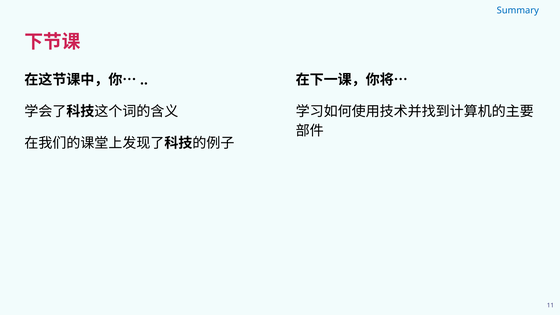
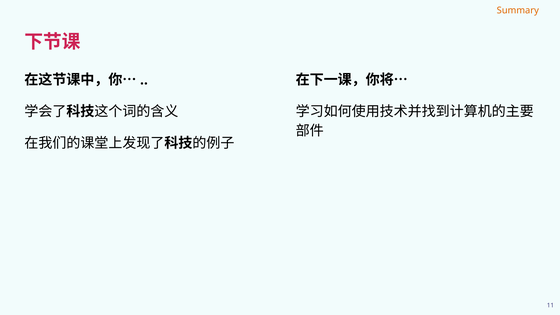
Summary colour: blue -> orange
